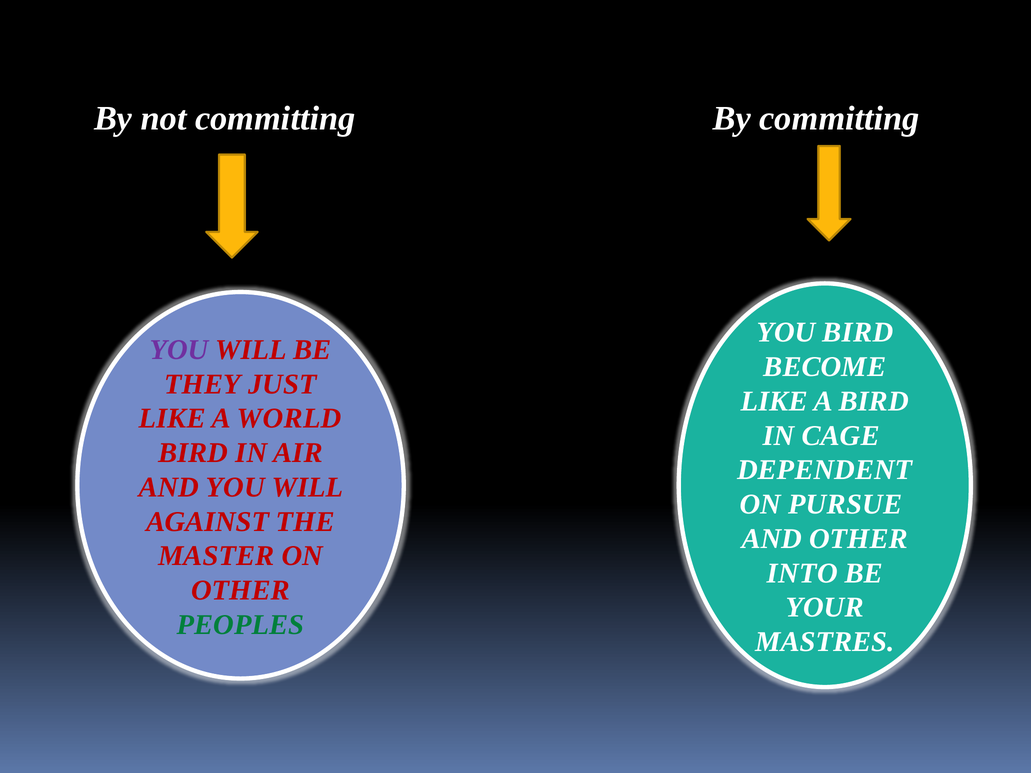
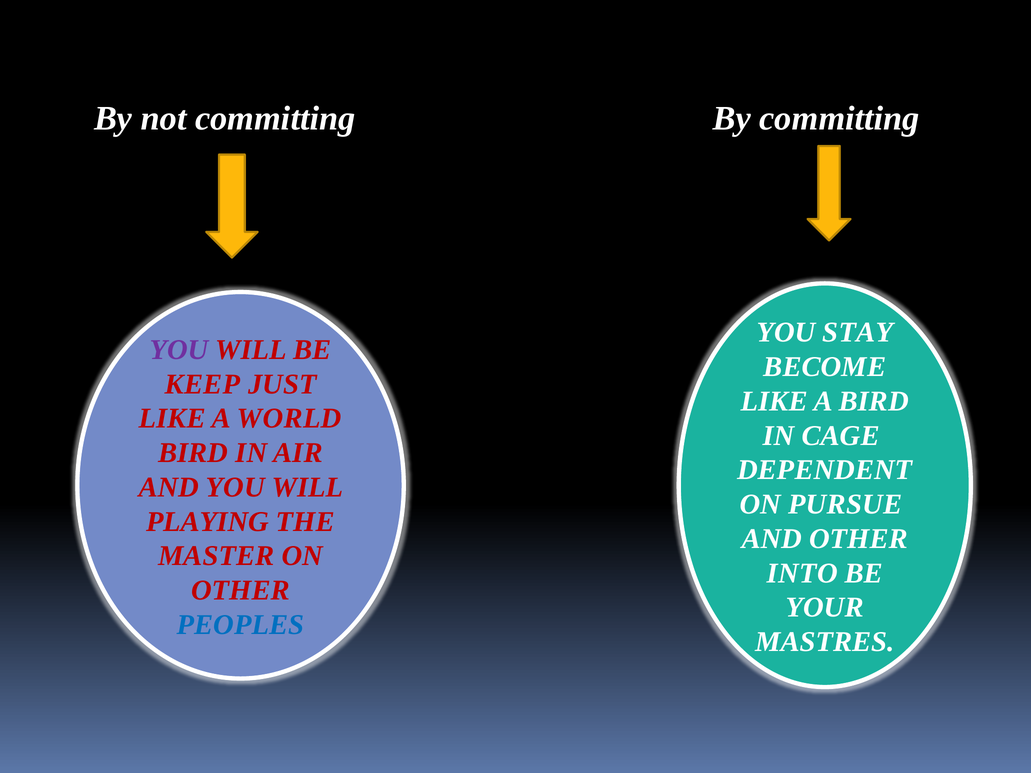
YOU BIRD: BIRD -> STAY
THEY: THEY -> KEEP
AGAINST: AGAINST -> PLAYING
PEOPLES colour: green -> blue
